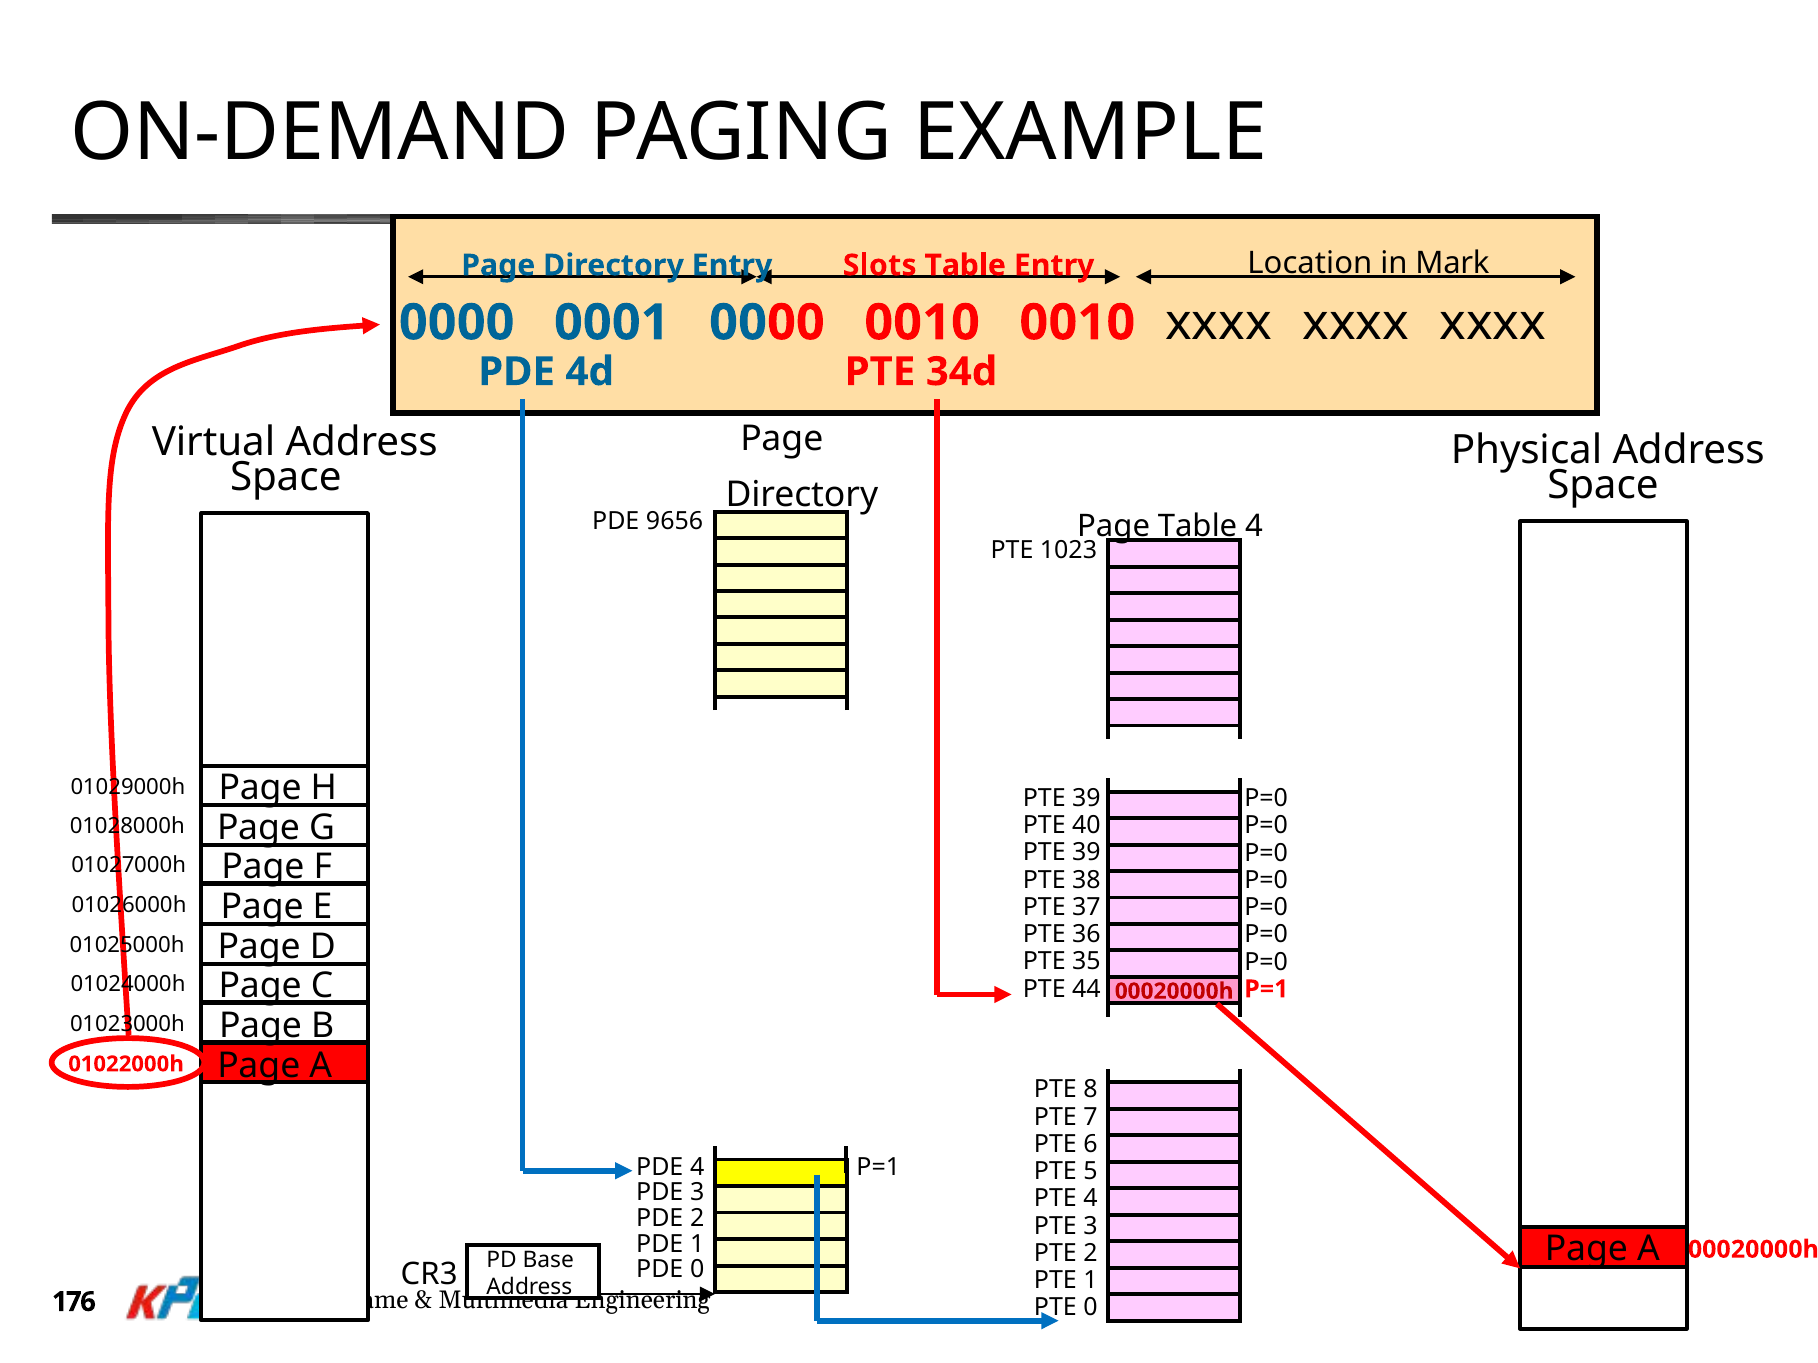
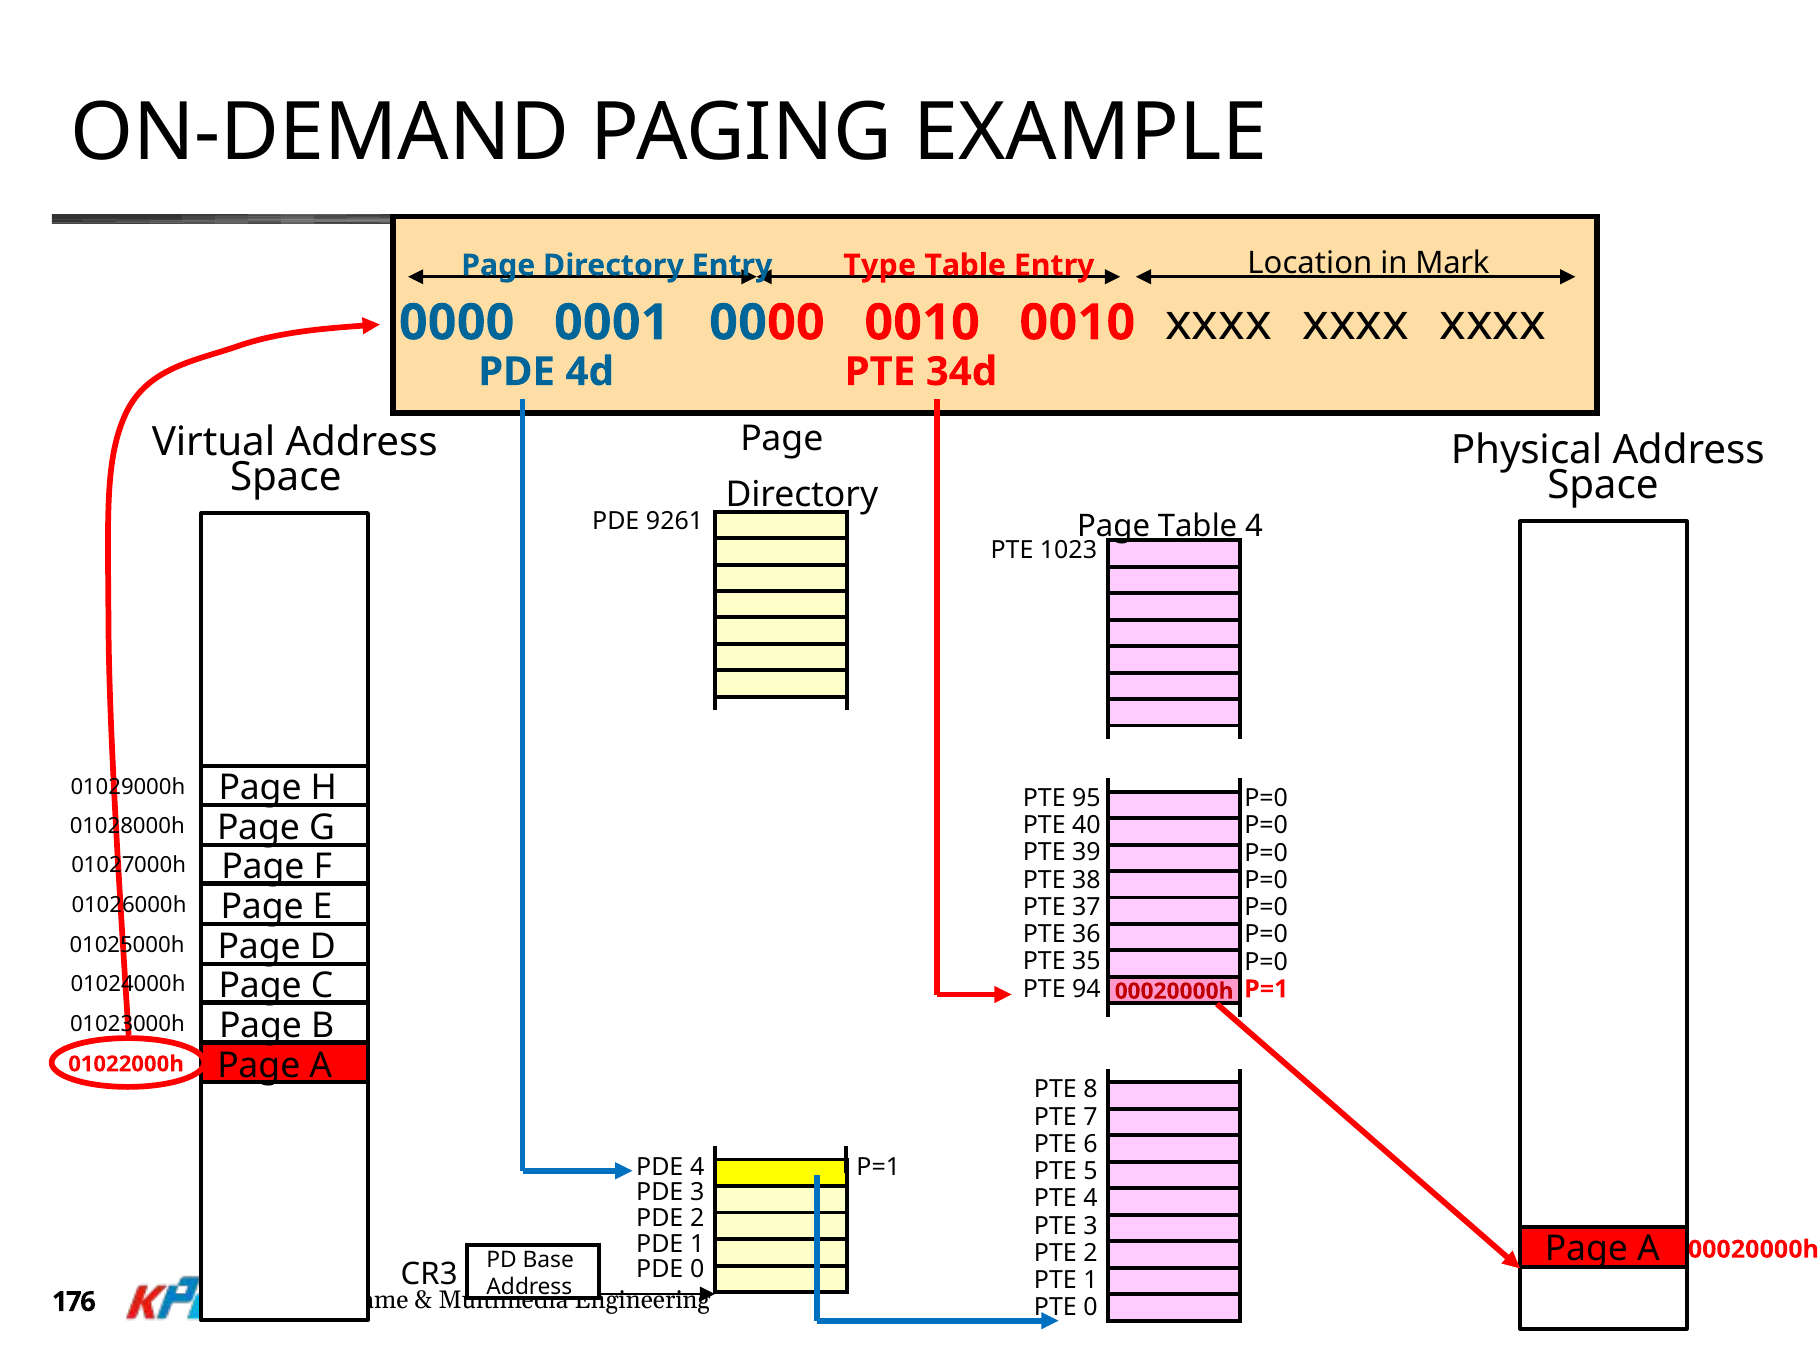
Slots: Slots -> Type
9656: 9656 -> 9261
39 at (1086, 798): 39 -> 95
44: 44 -> 94
